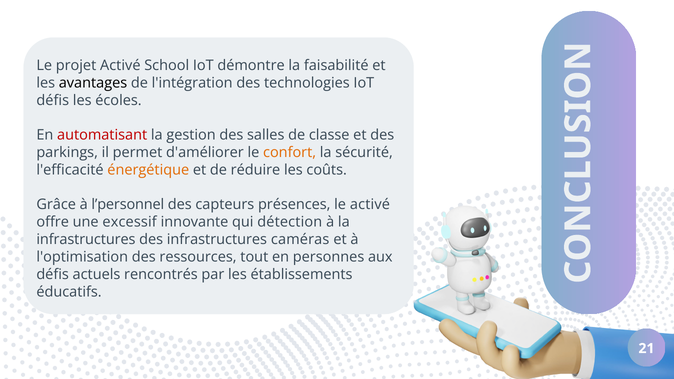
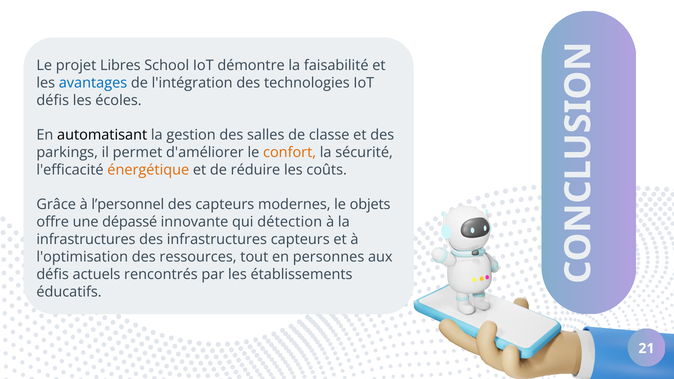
projet Activé: Activé -> Libres
avantages colour: black -> blue
automatisant colour: red -> black
présences: présences -> modernes
le activé: activé -> objets
excessif: excessif -> dépassé
infrastructures caméras: caméras -> capteurs
